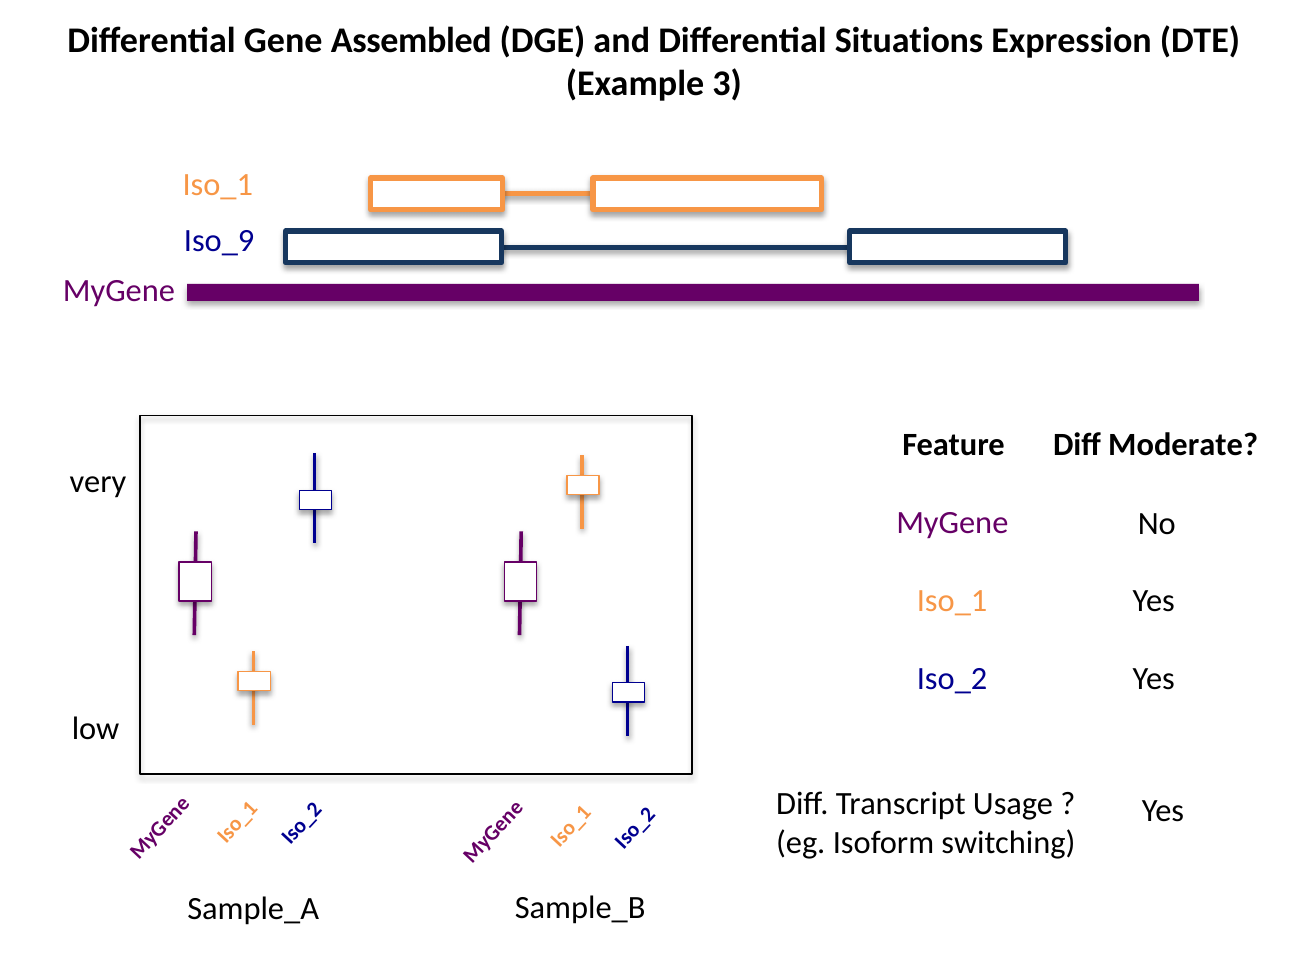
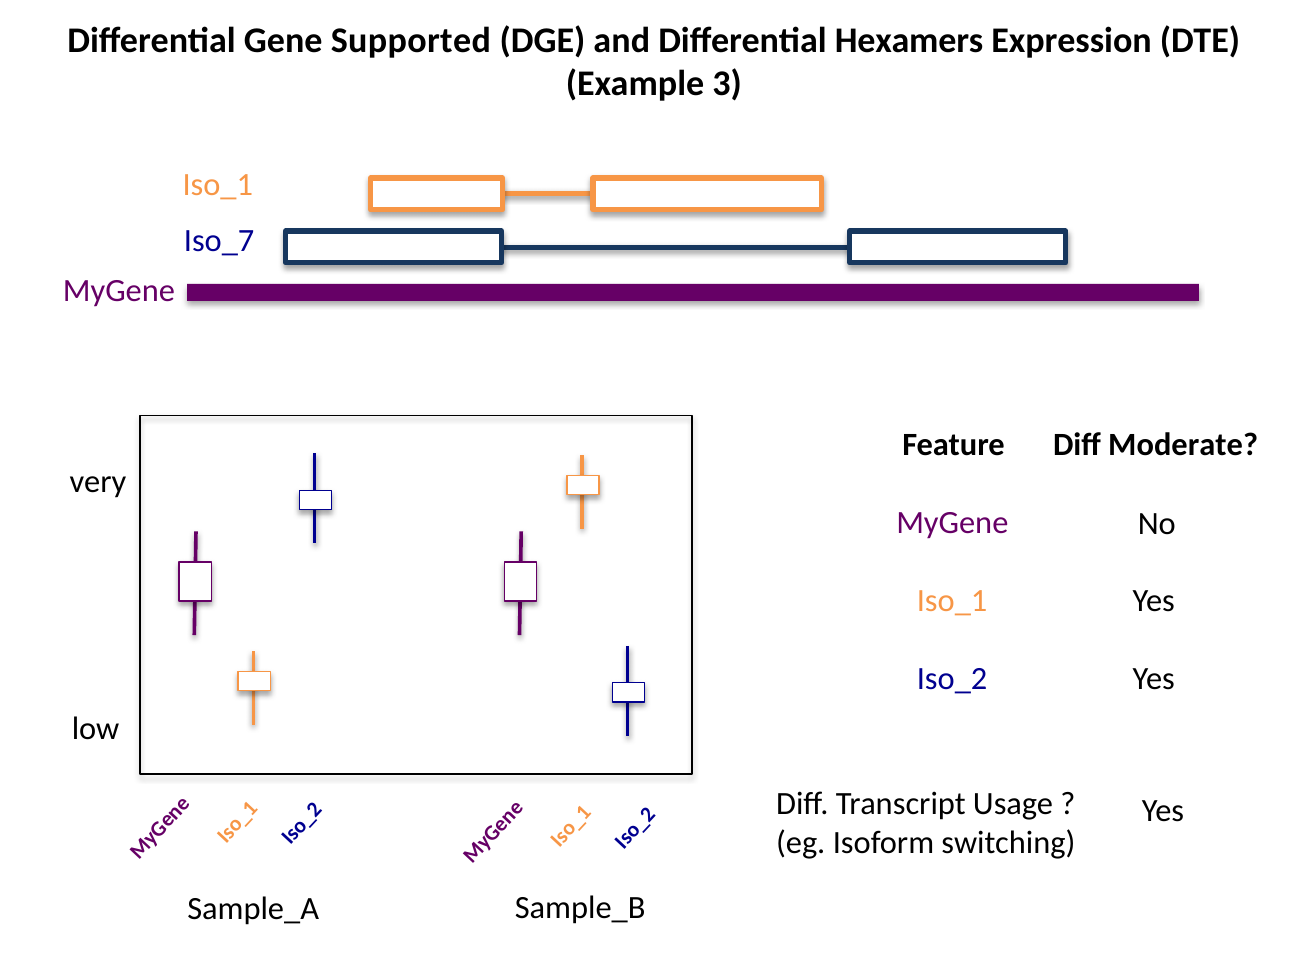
Assembled: Assembled -> Supported
Situations: Situations -> Hexamers
Iso_9: Iso_9 -> Iso_7
